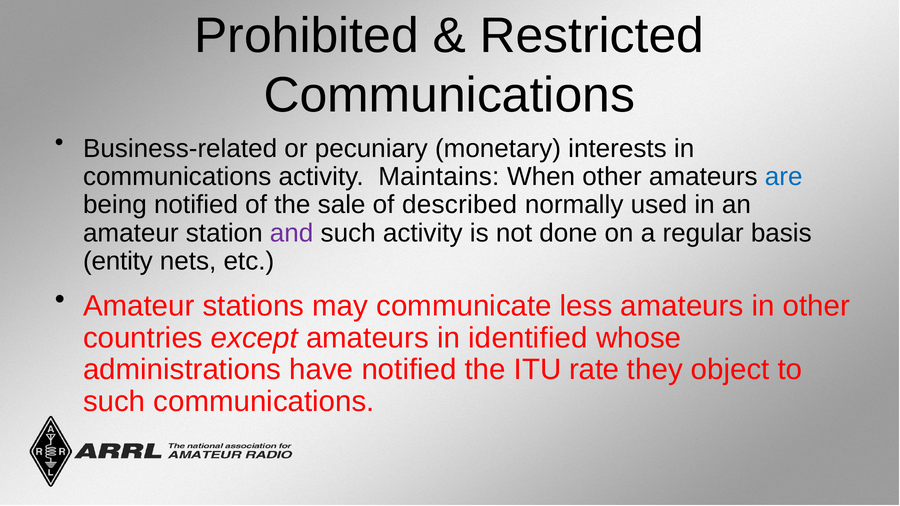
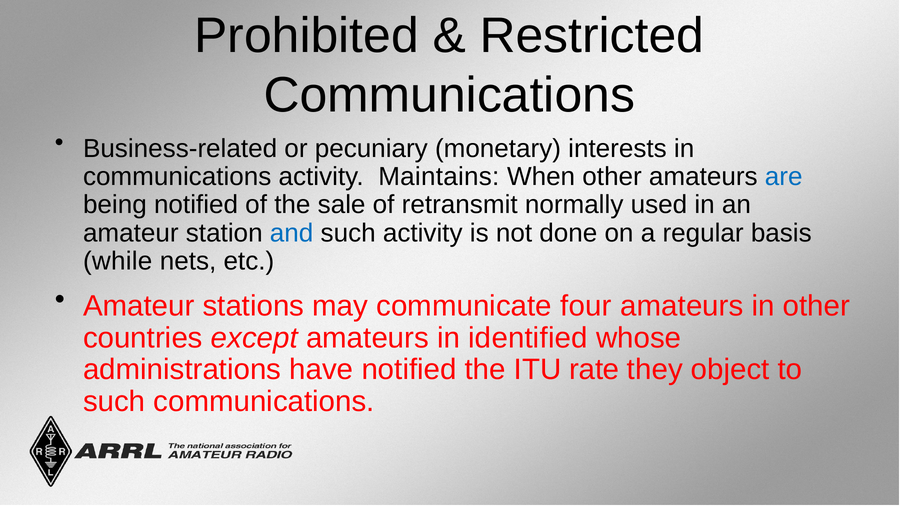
described: described -> retransmit
and colour: purple -> blue
entity: entity -> while
less: less -> four
